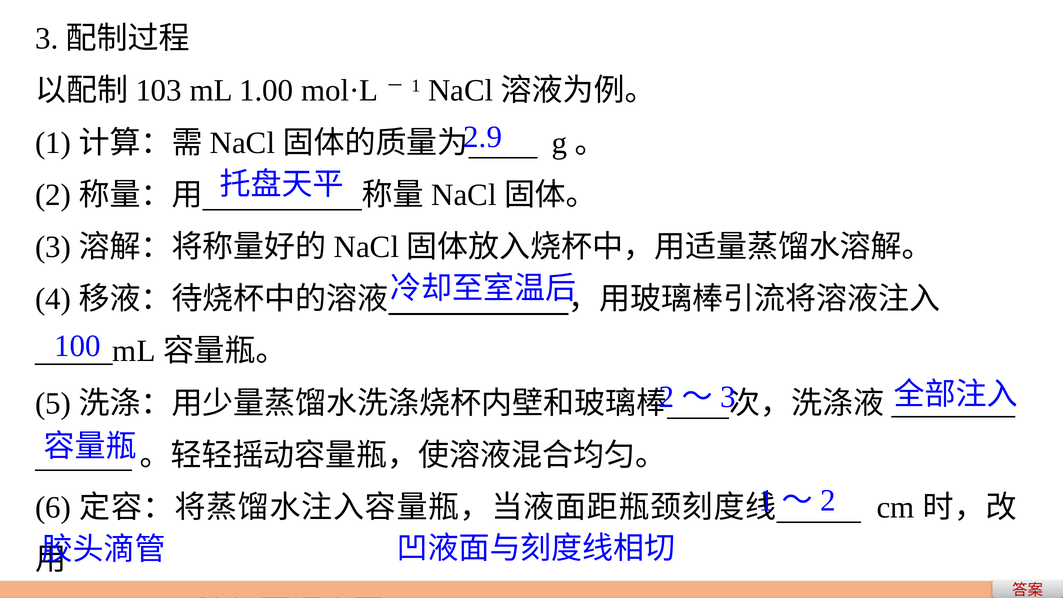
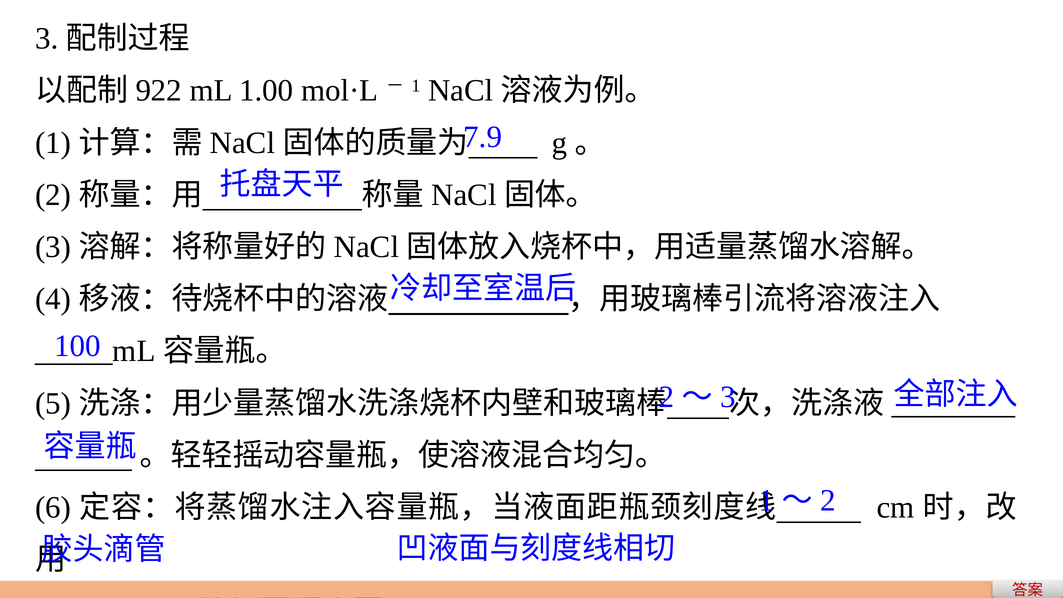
103: 103 -> 922
2.9: 2.9 -> 7.9
